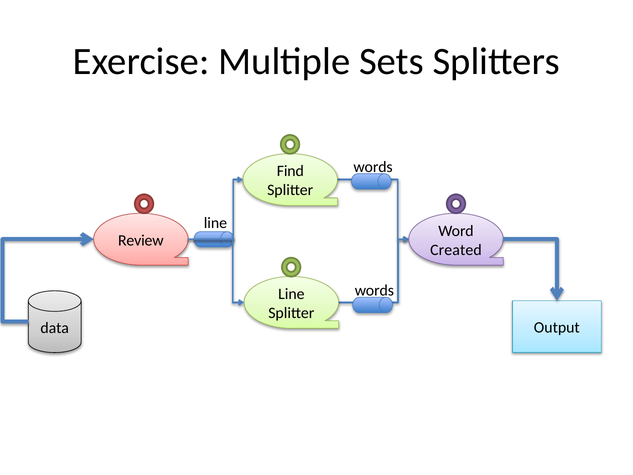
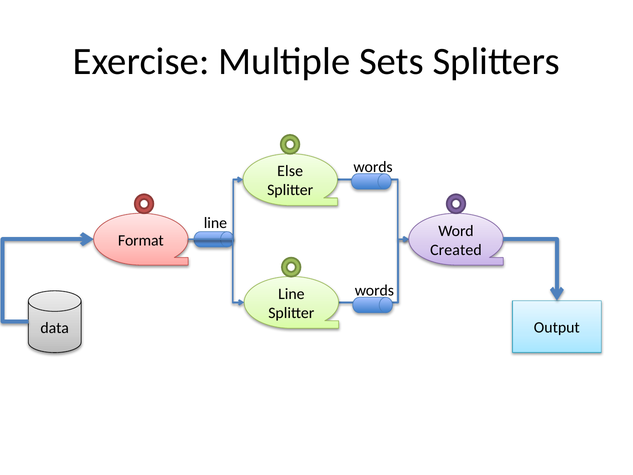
Find: Find -> Else
Review: Review -> Format
